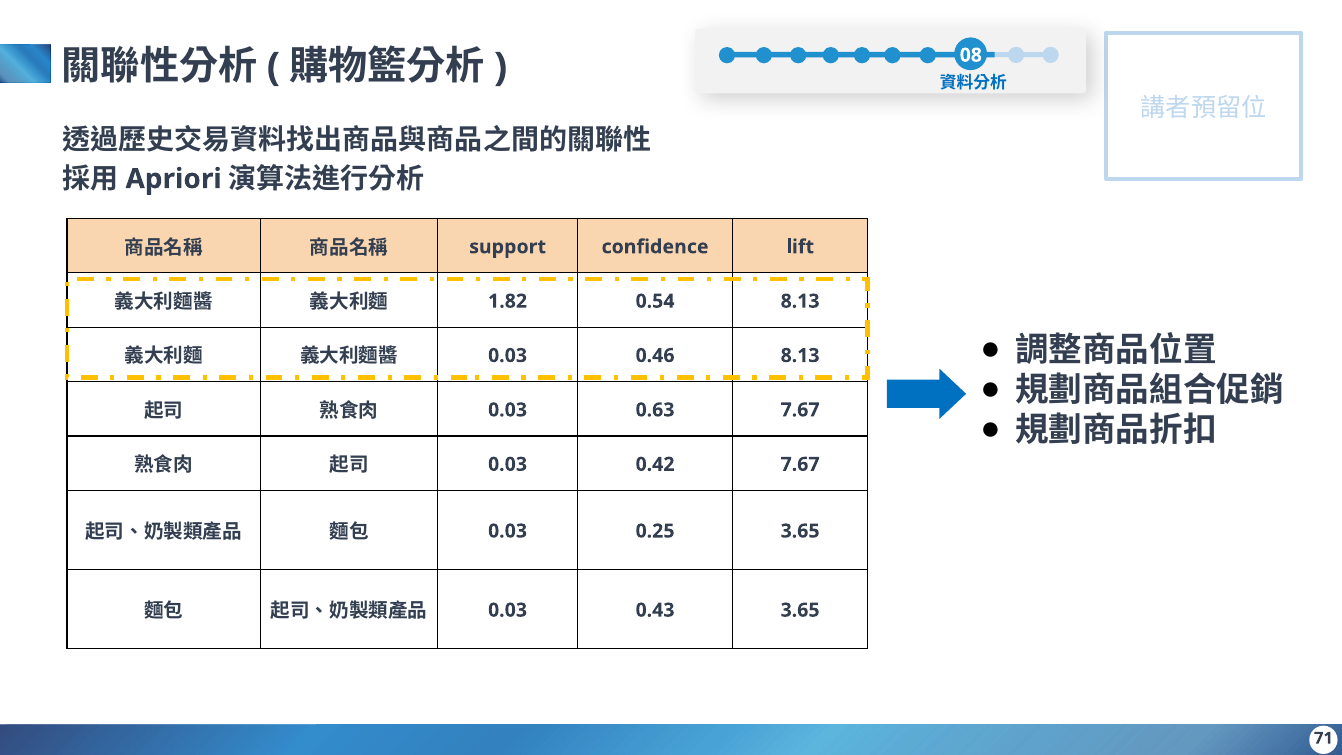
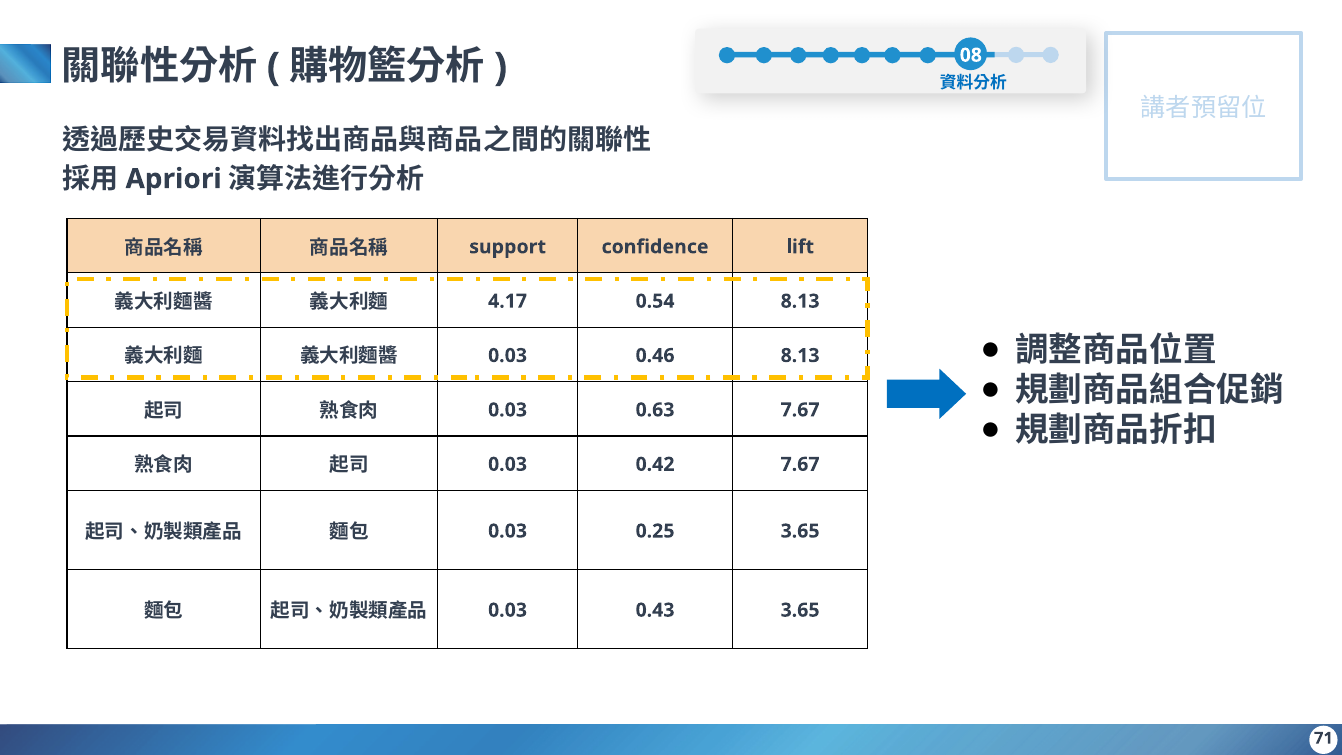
1.82: 1.82 -> 4.17
